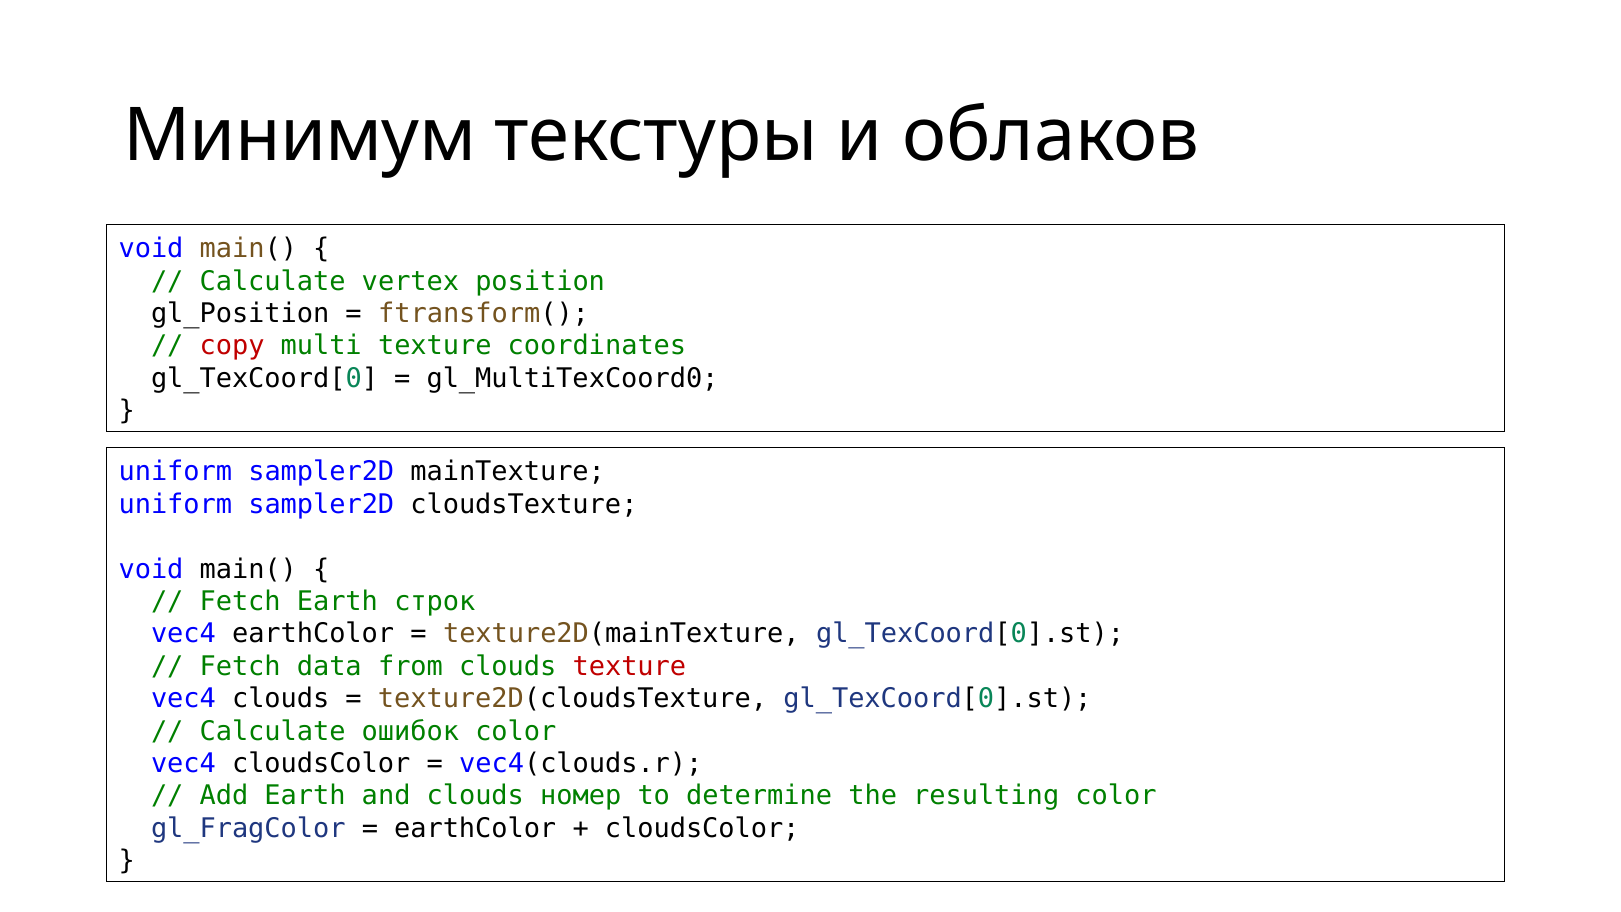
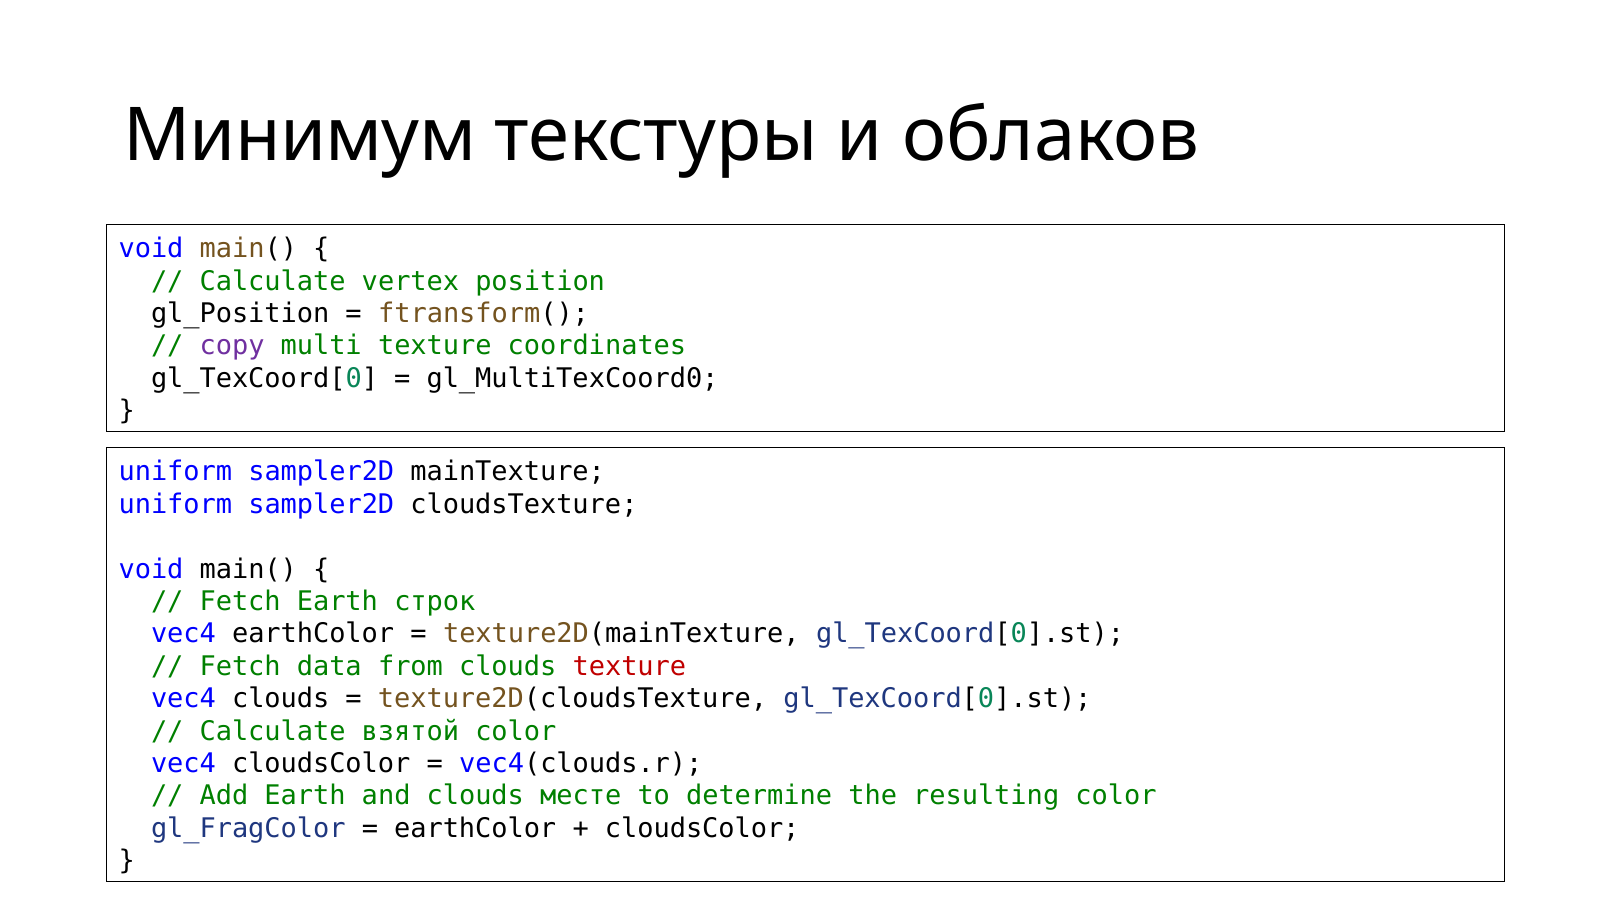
copy colour: red -> purple
ошибок: ошибок -> взятой
номер: номер -> месте
